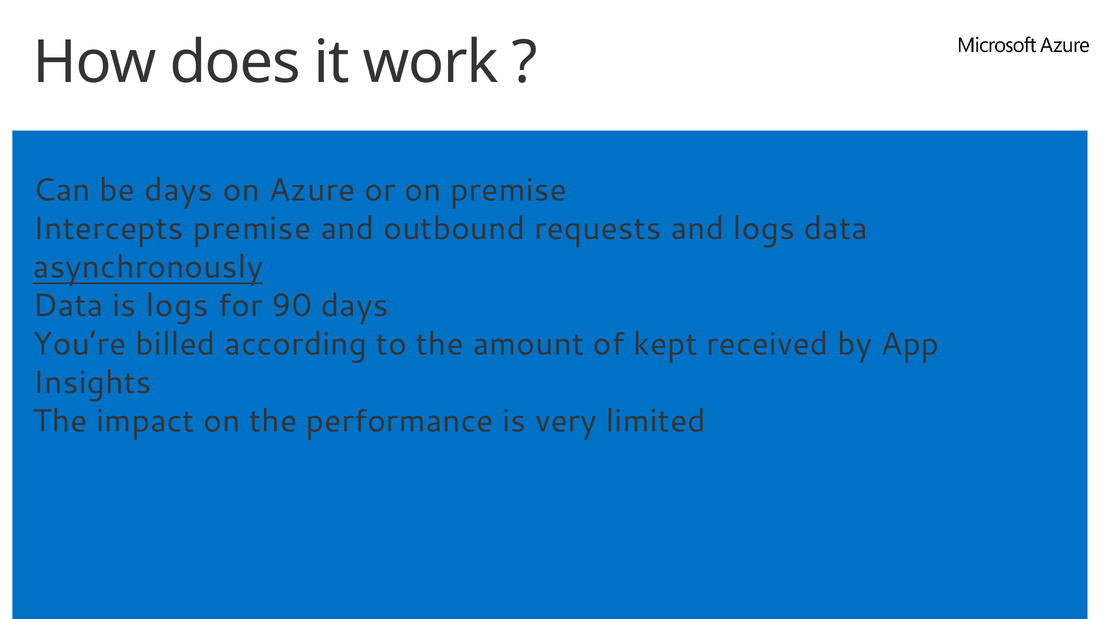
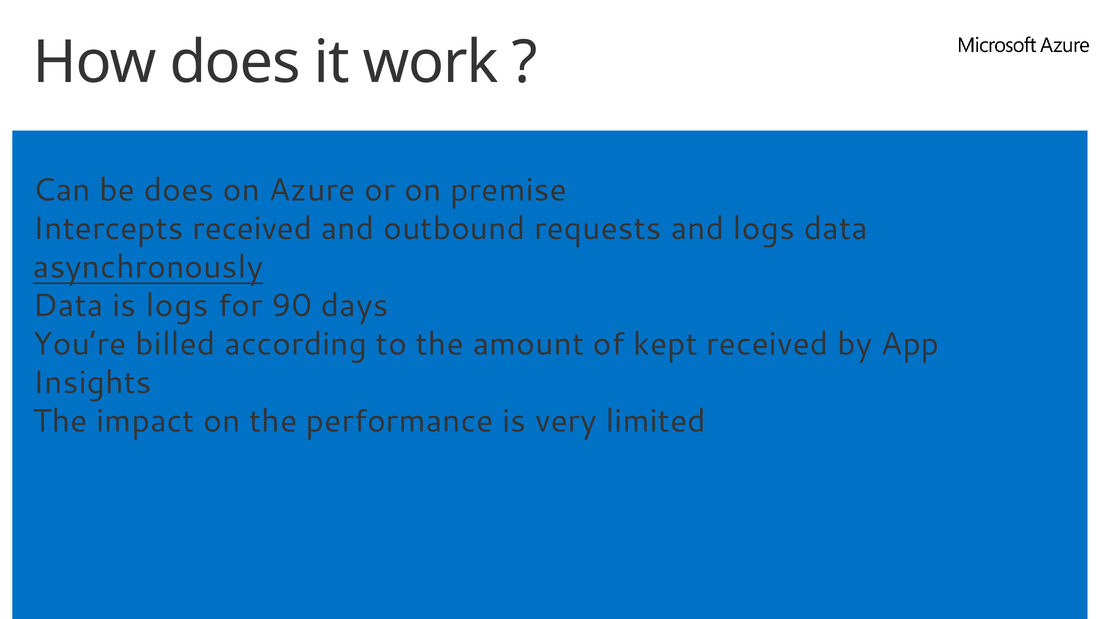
be days: days -> does
Intercepts premise: premise -> received
